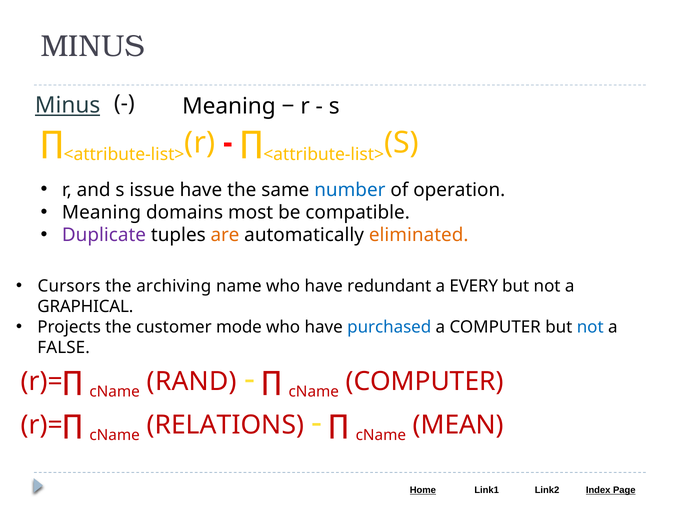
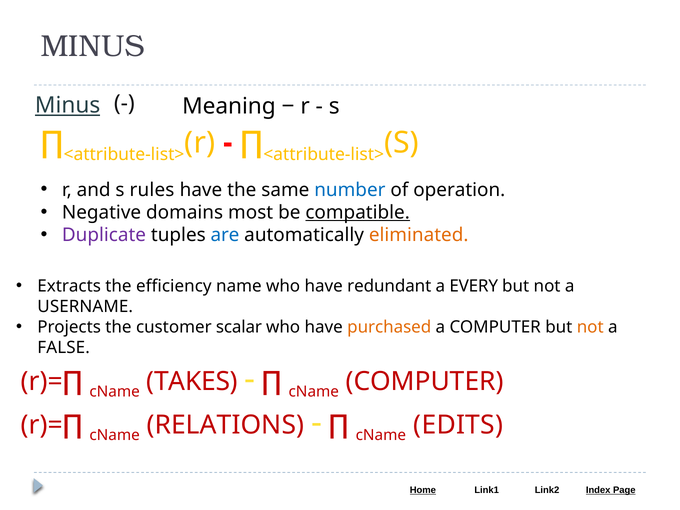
issue: issue -> rules
Meaning at (101, 212): Meaning -> Negative
compatible underline: none -> present
are colour: orange -> blue
Cursors: Cursors -> Extracts
archiving: archiving -> efficiency
GRAPHICAL: GRAPHICAL -> USERNAME
mode: mode -> scalar
purchased colour: blue -> orange
not at (590, 327) colour: blue -> orange
RAND: RAND -> TAKES
MEAN: MEAN -> EDITS
